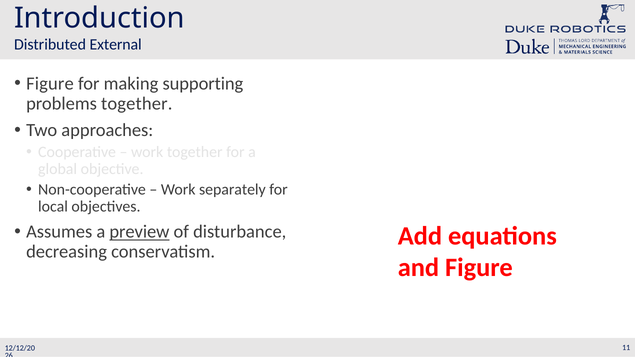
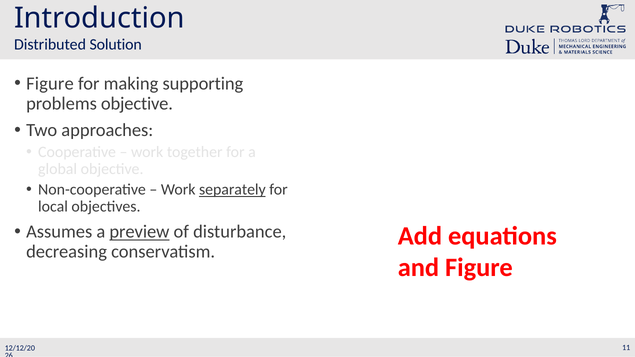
External: External -> Solution
problems together: together -> objective
separately underline: none -> present
